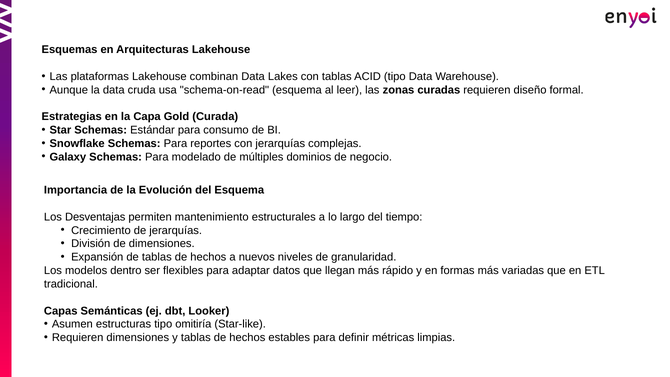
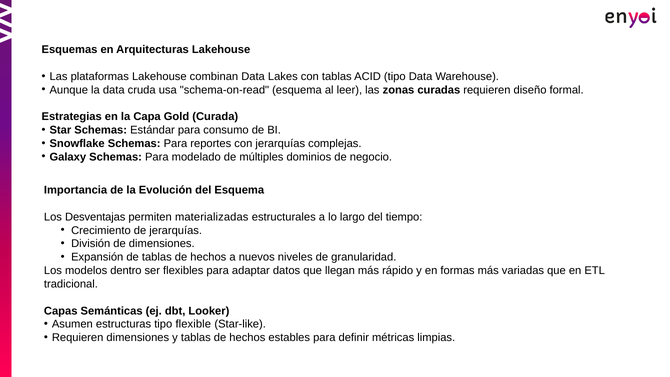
mantenimiento: mantenimiento -> materializadas
omitiría: omitiría -> flexible
